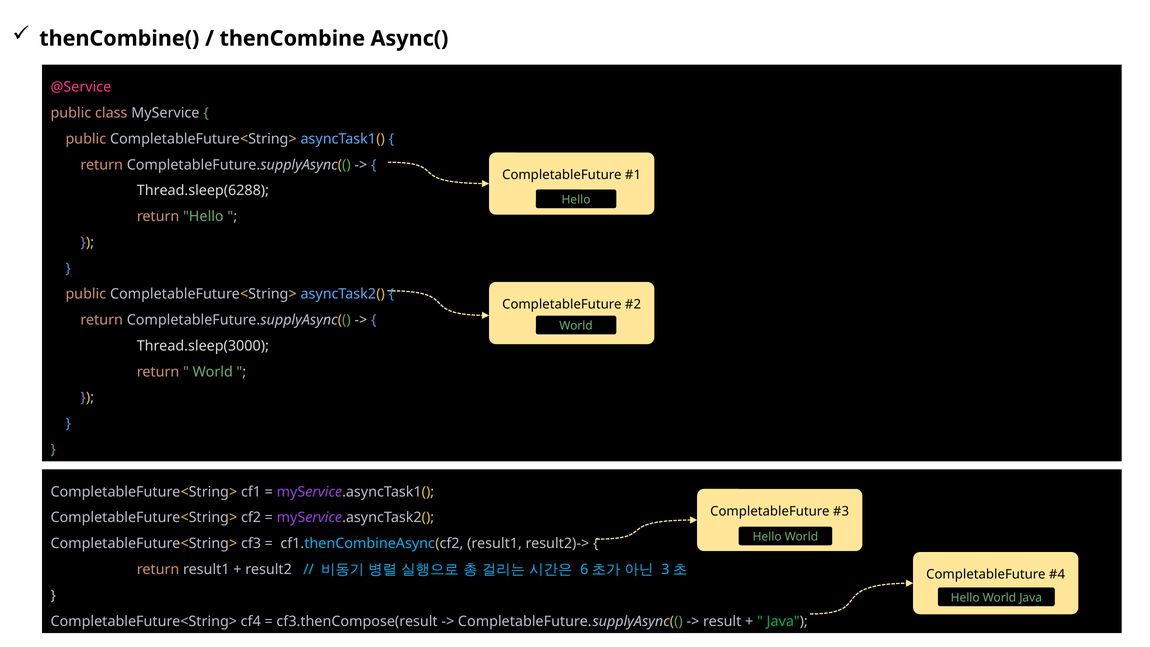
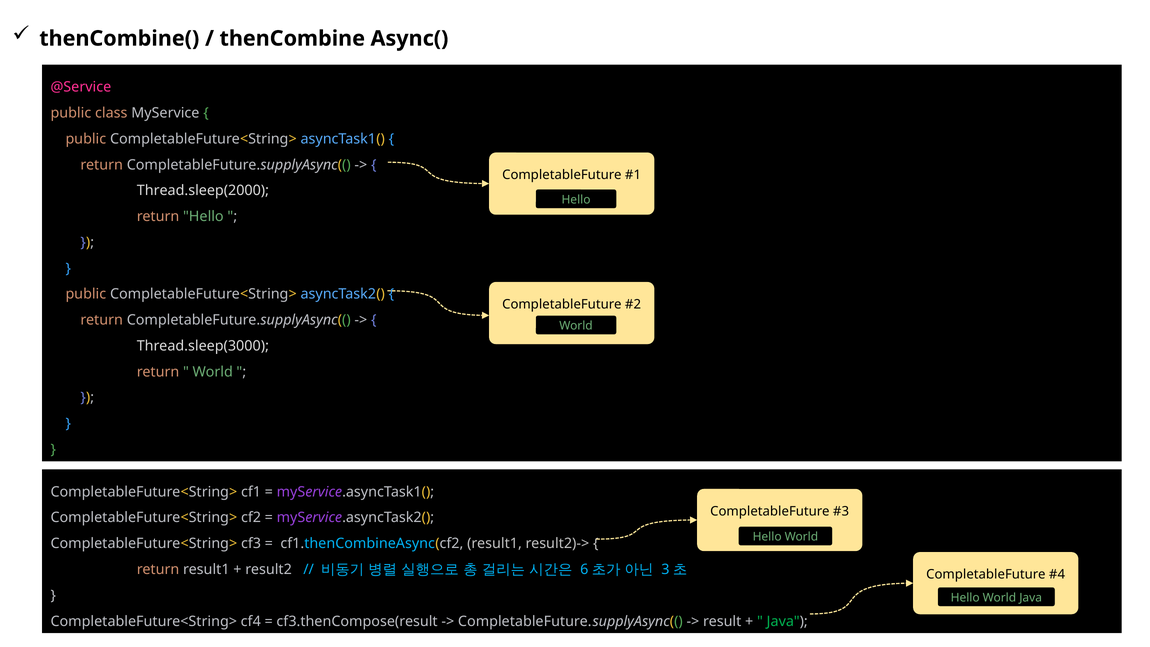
Thread.sleep(6288: Thread.sleep(6288 -> Thread.sleep(2000
